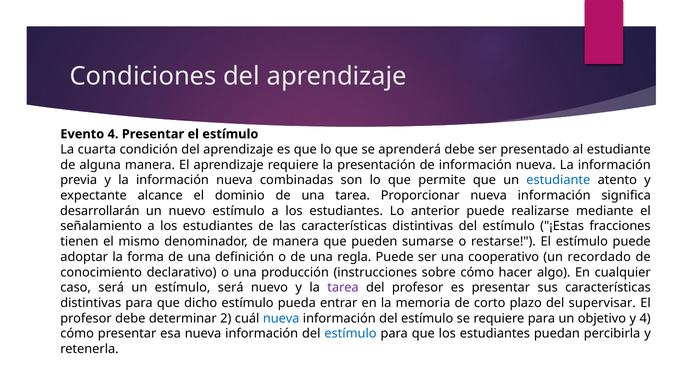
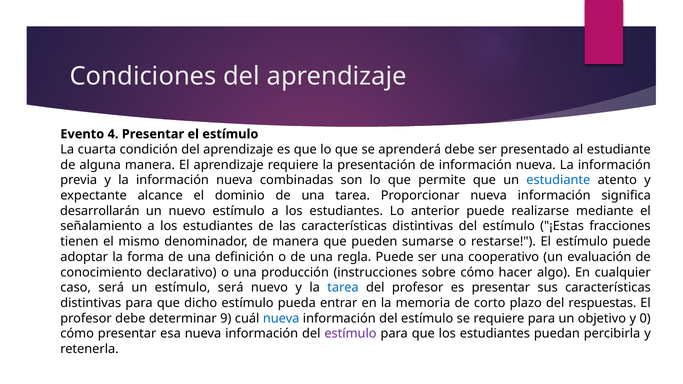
recordado: recordado -> evaluación
tarea at (343, 288) colour: purple -> blue
supervisar: supervisar -> respuestas
2: 2 -> 9
y 4: 4 -> 0
estímulo at (350, 334) colour: blue -> purple
